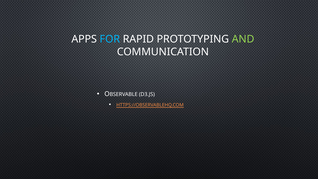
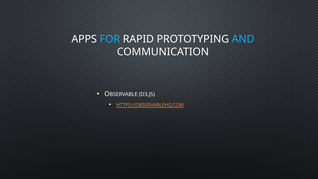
AND colour: light green -> light blue
